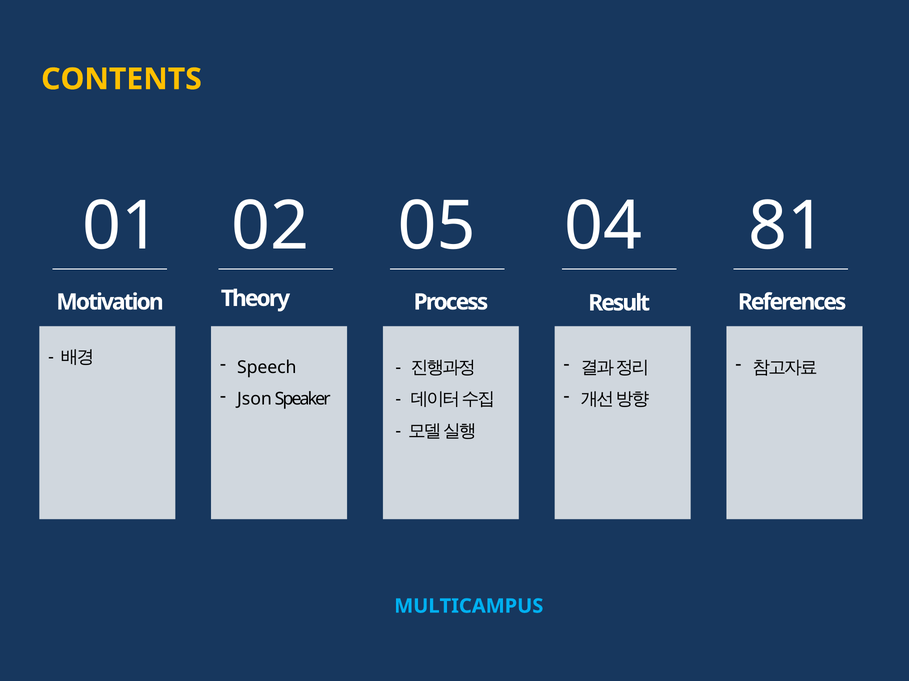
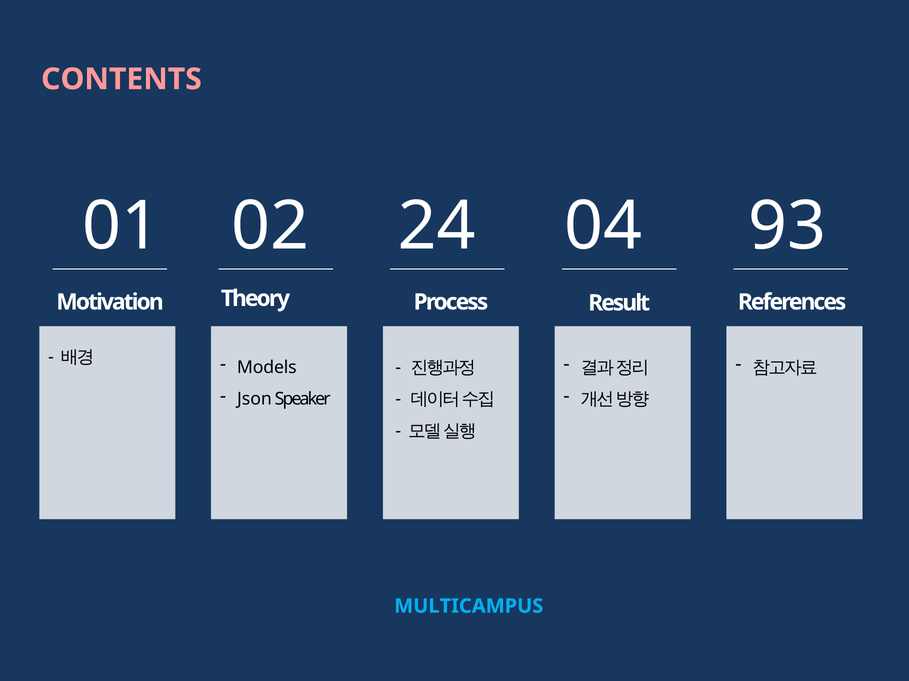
CONTENTS colour: yellow -> pink
05: 05 -> 24
81: 81 -> 93
Speech: Speech -> Models
